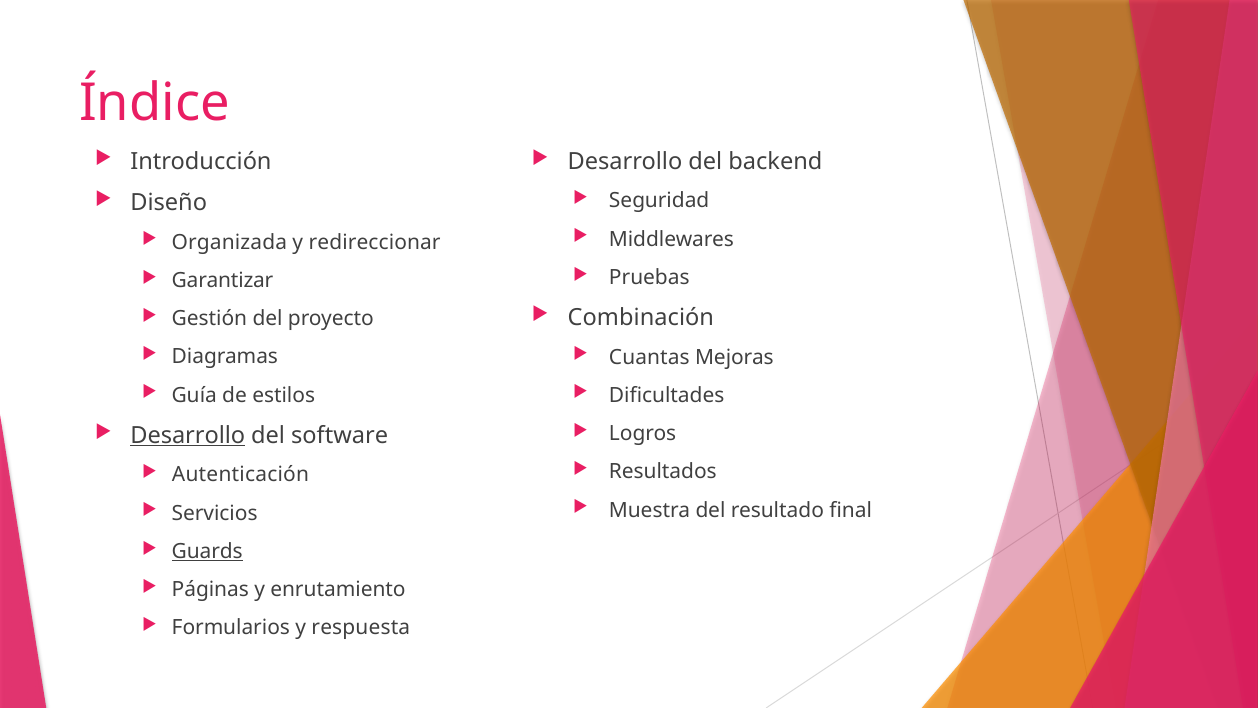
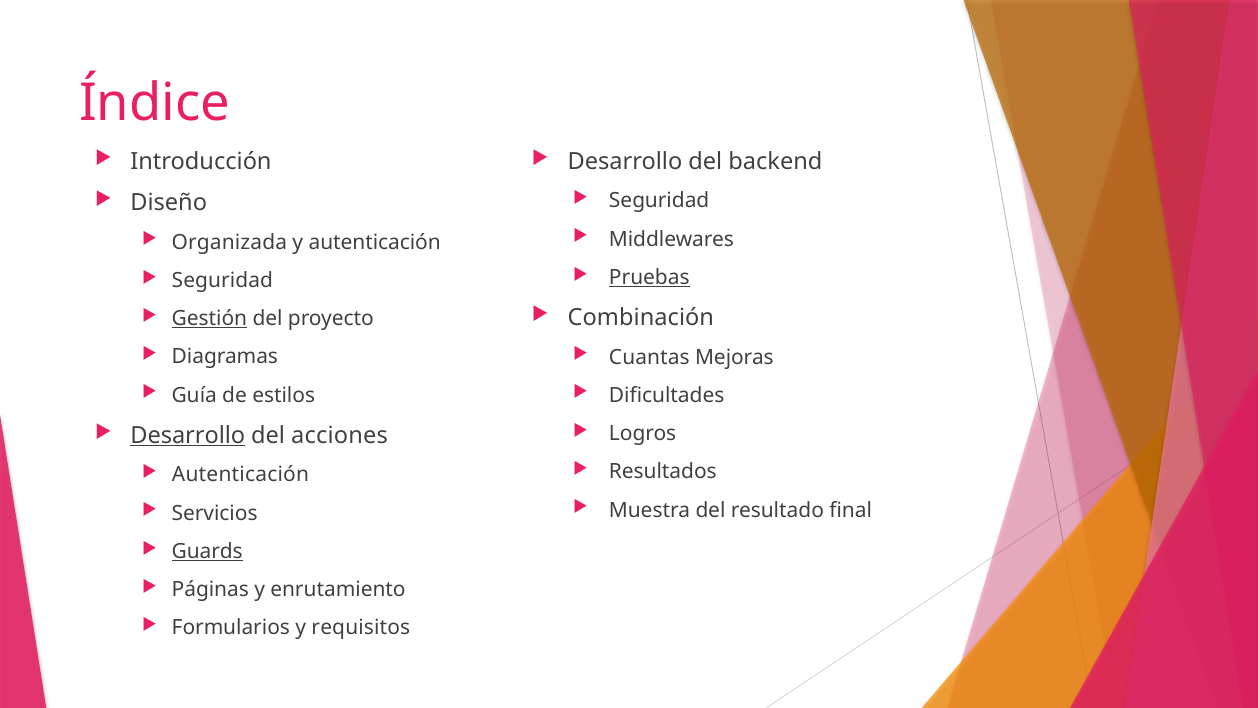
y redireccionar: redireccionar -> autenticación
Pruebas underline: none -> present
Garantizar at (223, 280): Garantizar -> Seguridad
Gestión underline: none -> present
software: software -> acciones
respuesta: respuesta -> requisitos
